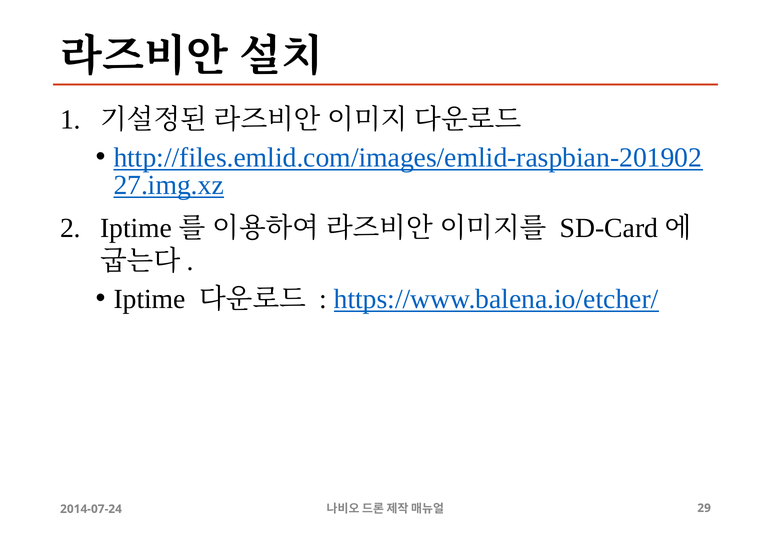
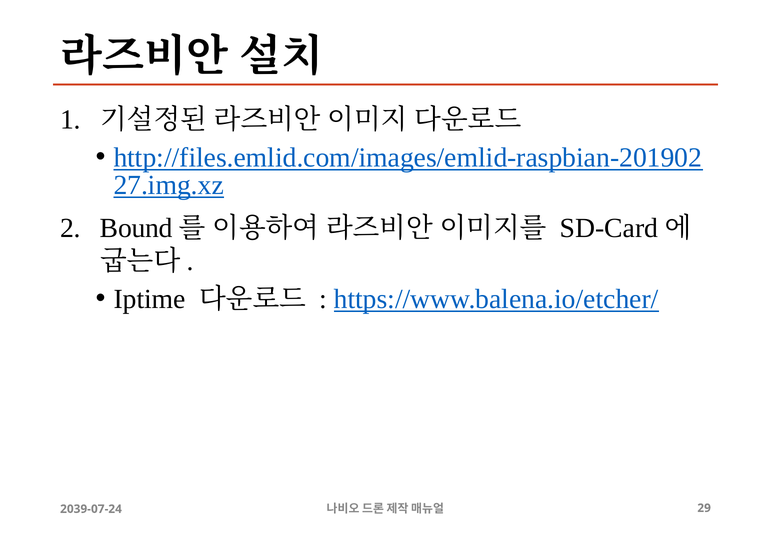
Iptime at (136, 228): Iptime -> Bound
2014-07-24: 2014-07-24 -> 2039-07-24
